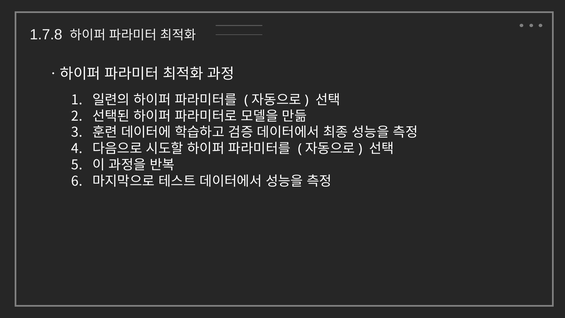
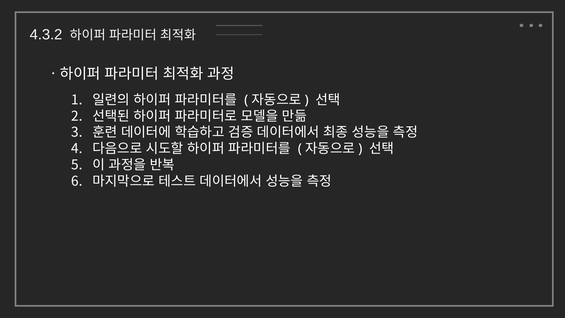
1.7.8: 1.7.8 -> 4.3.2
